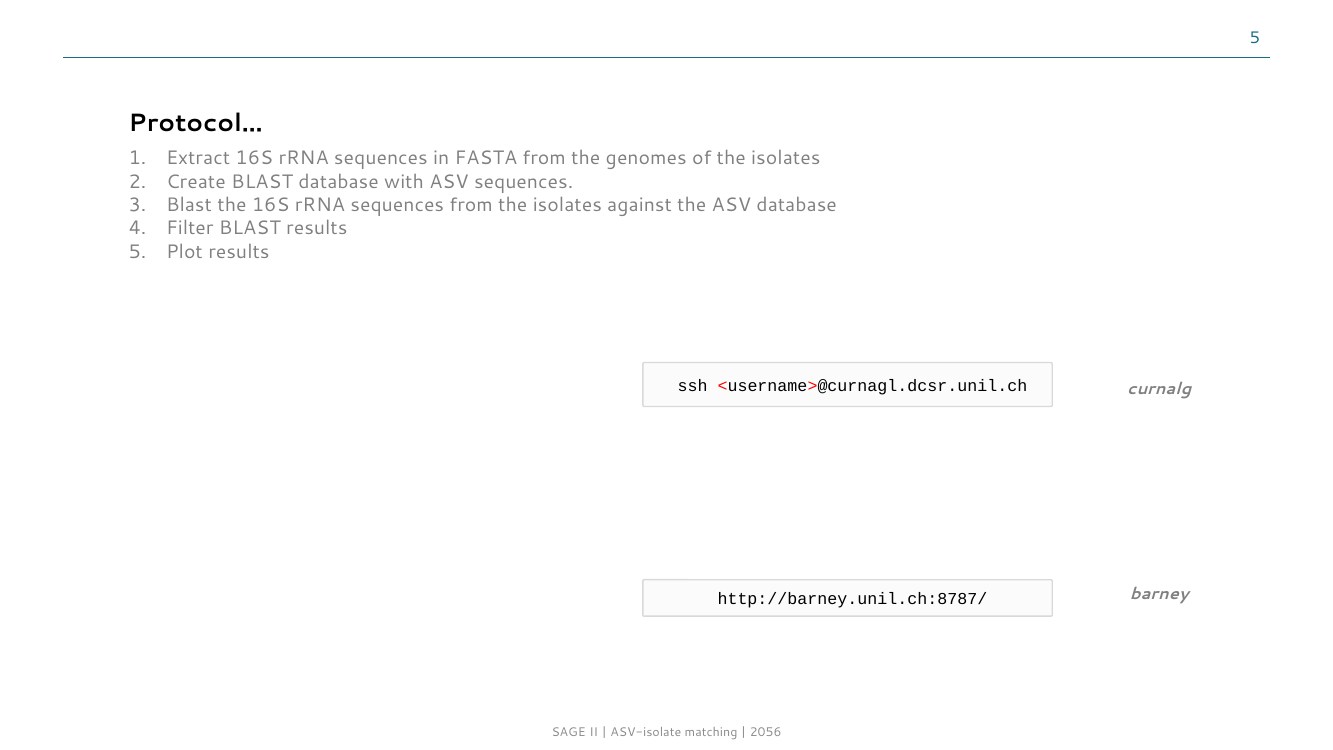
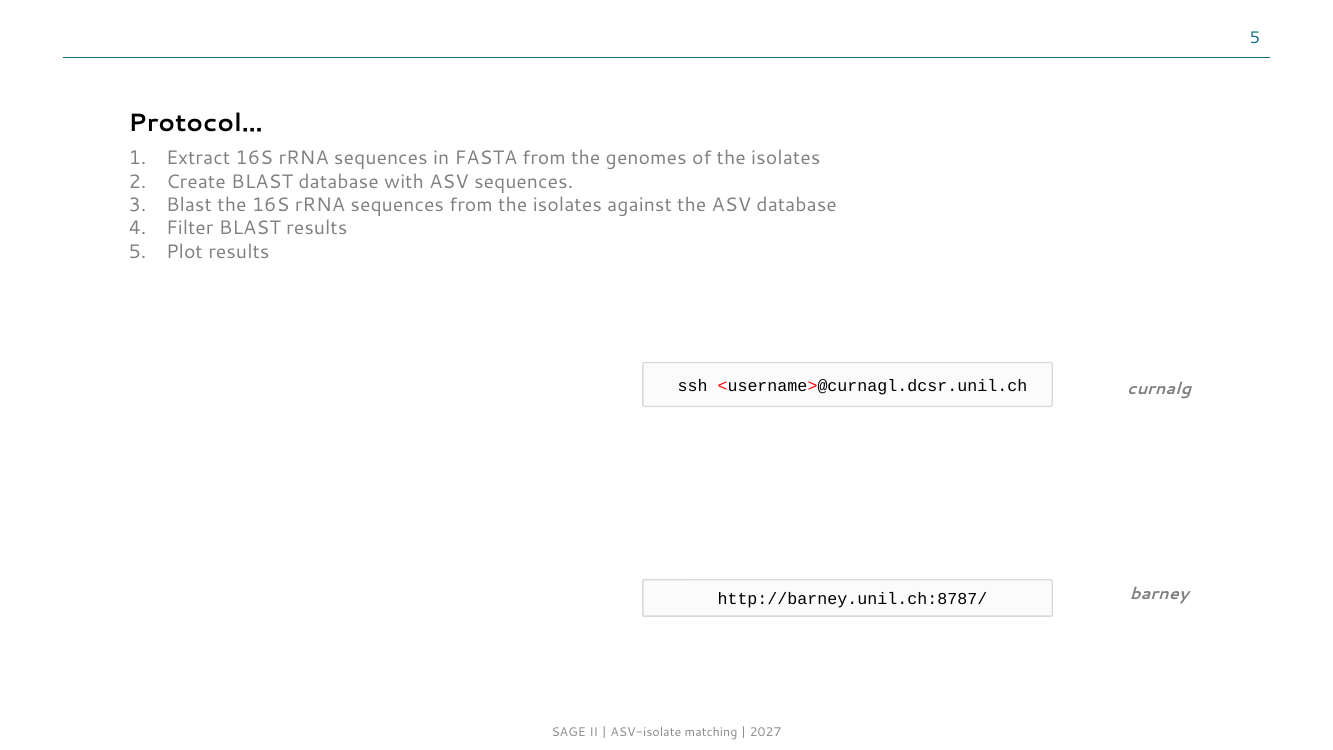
2056: 2056 -> 2027
